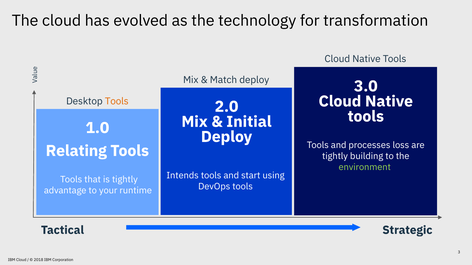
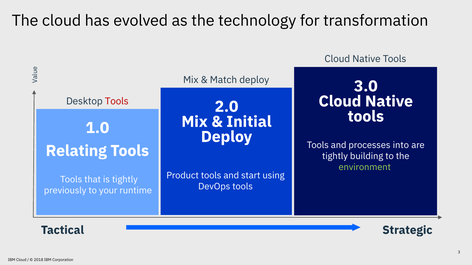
Tools at (117, 101) colour: orange -> red
loss: loss -> into
Intends: Intends -> Product
advantage: advantage -> previously
